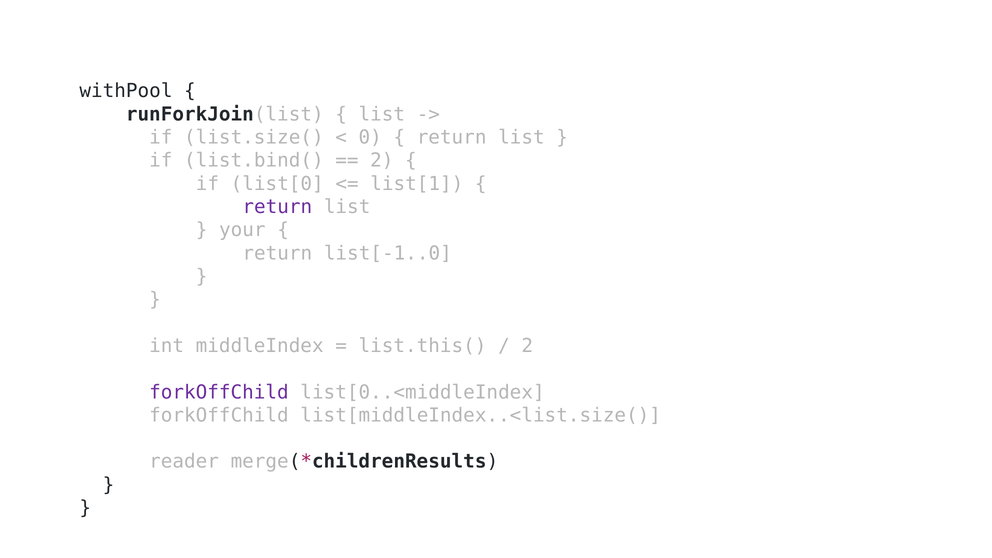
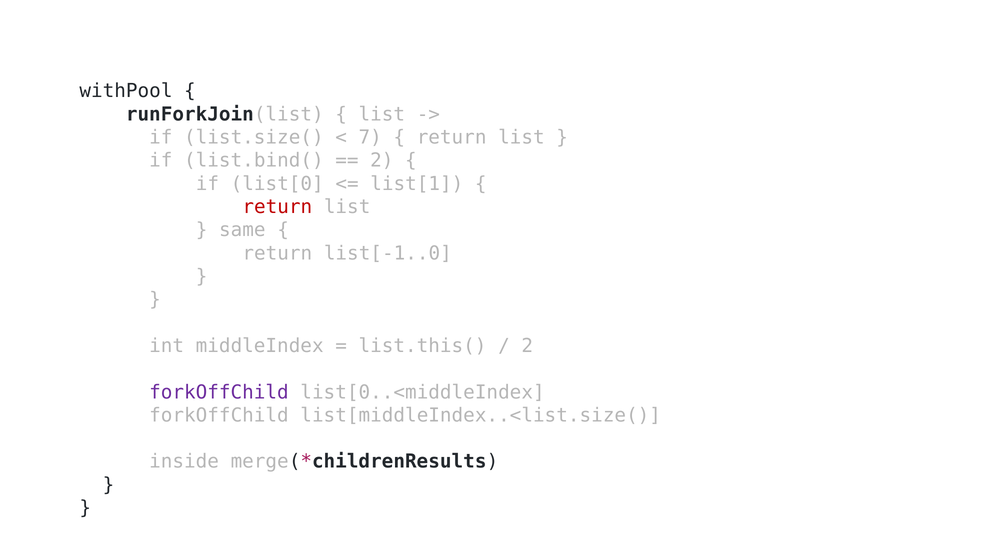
0: 0 -> 7
return at (277, 207) colour: purple -> red
your: your -> same
reader: reader -> inside
